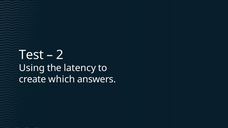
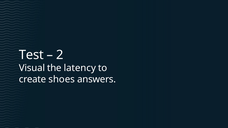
Using: Using -> Visual
which: which -> shoes
